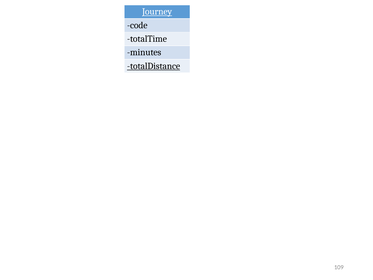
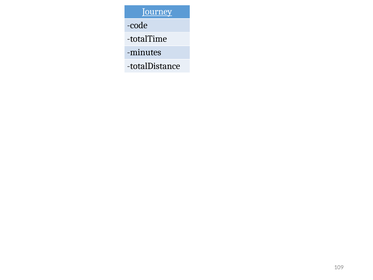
totalDistance underline: present -> none
